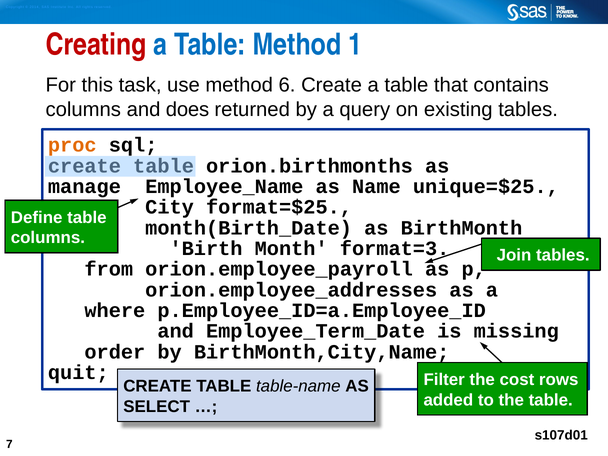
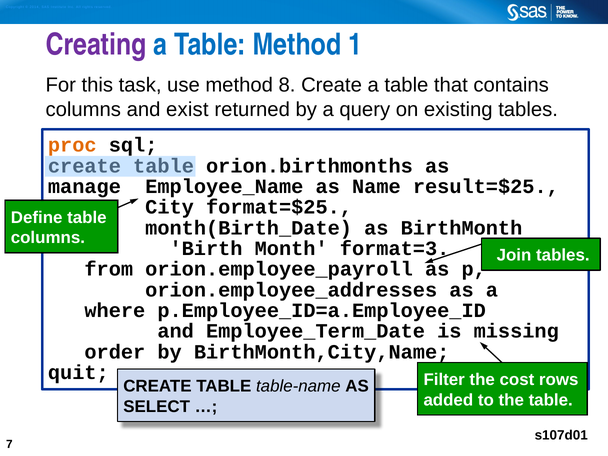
Creating colour: red -> purple
6: 6 -> 8
does: does -> exist
unique=$25: unique=$25 -> result=$25
